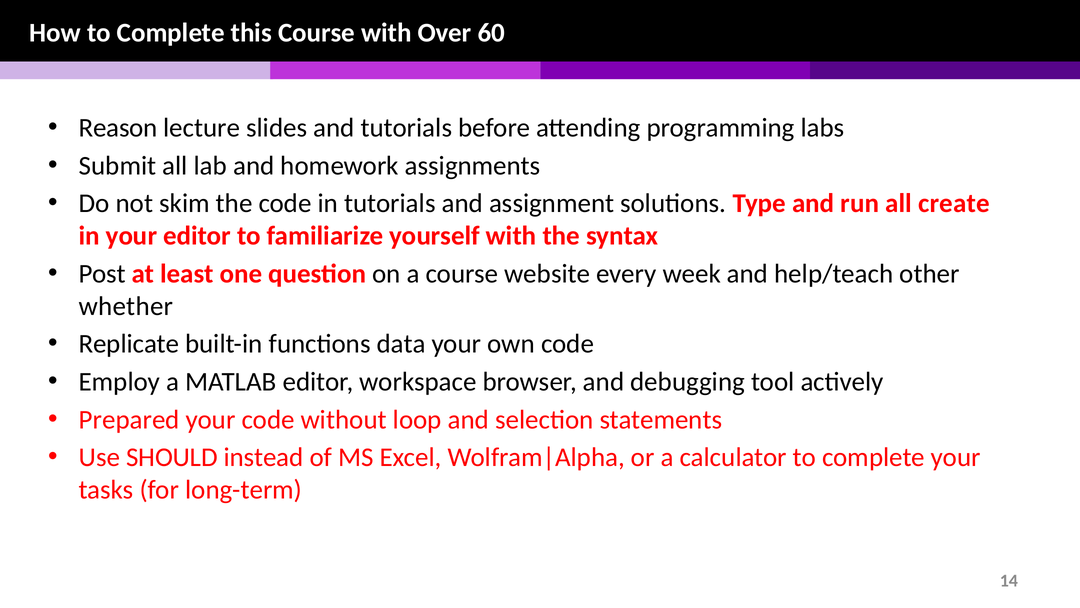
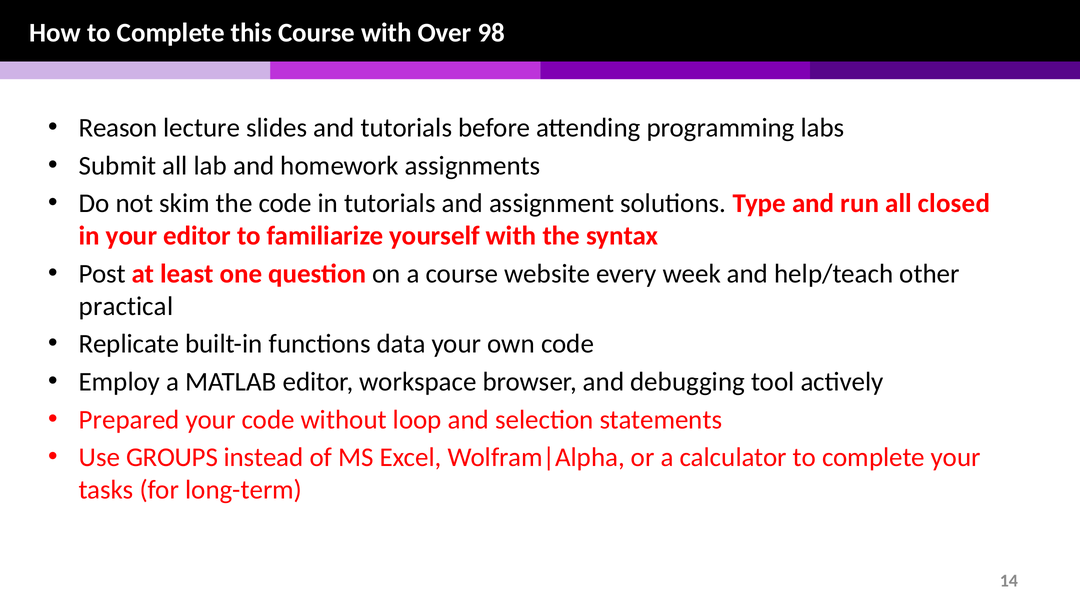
60: 60 -> 98
create: create -> closed
whether: whether -> practical
SHOULD: SHOULD -> GROUPS
